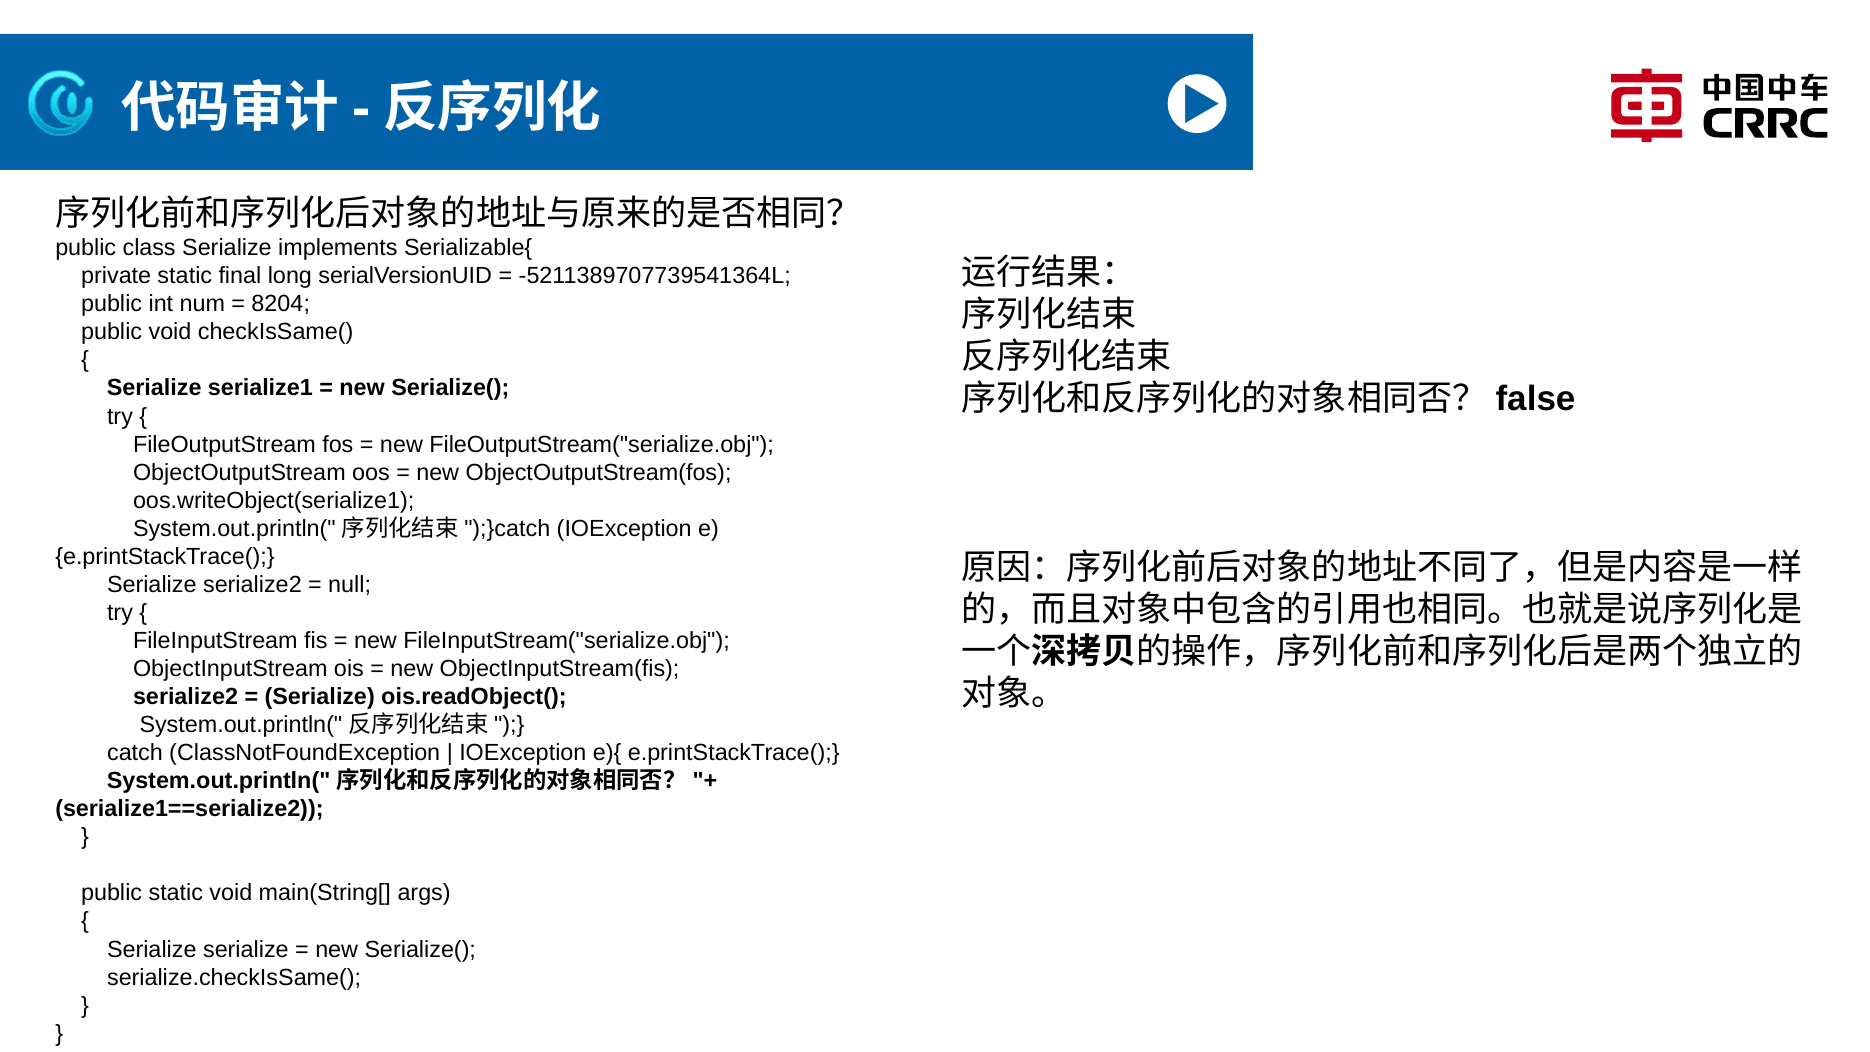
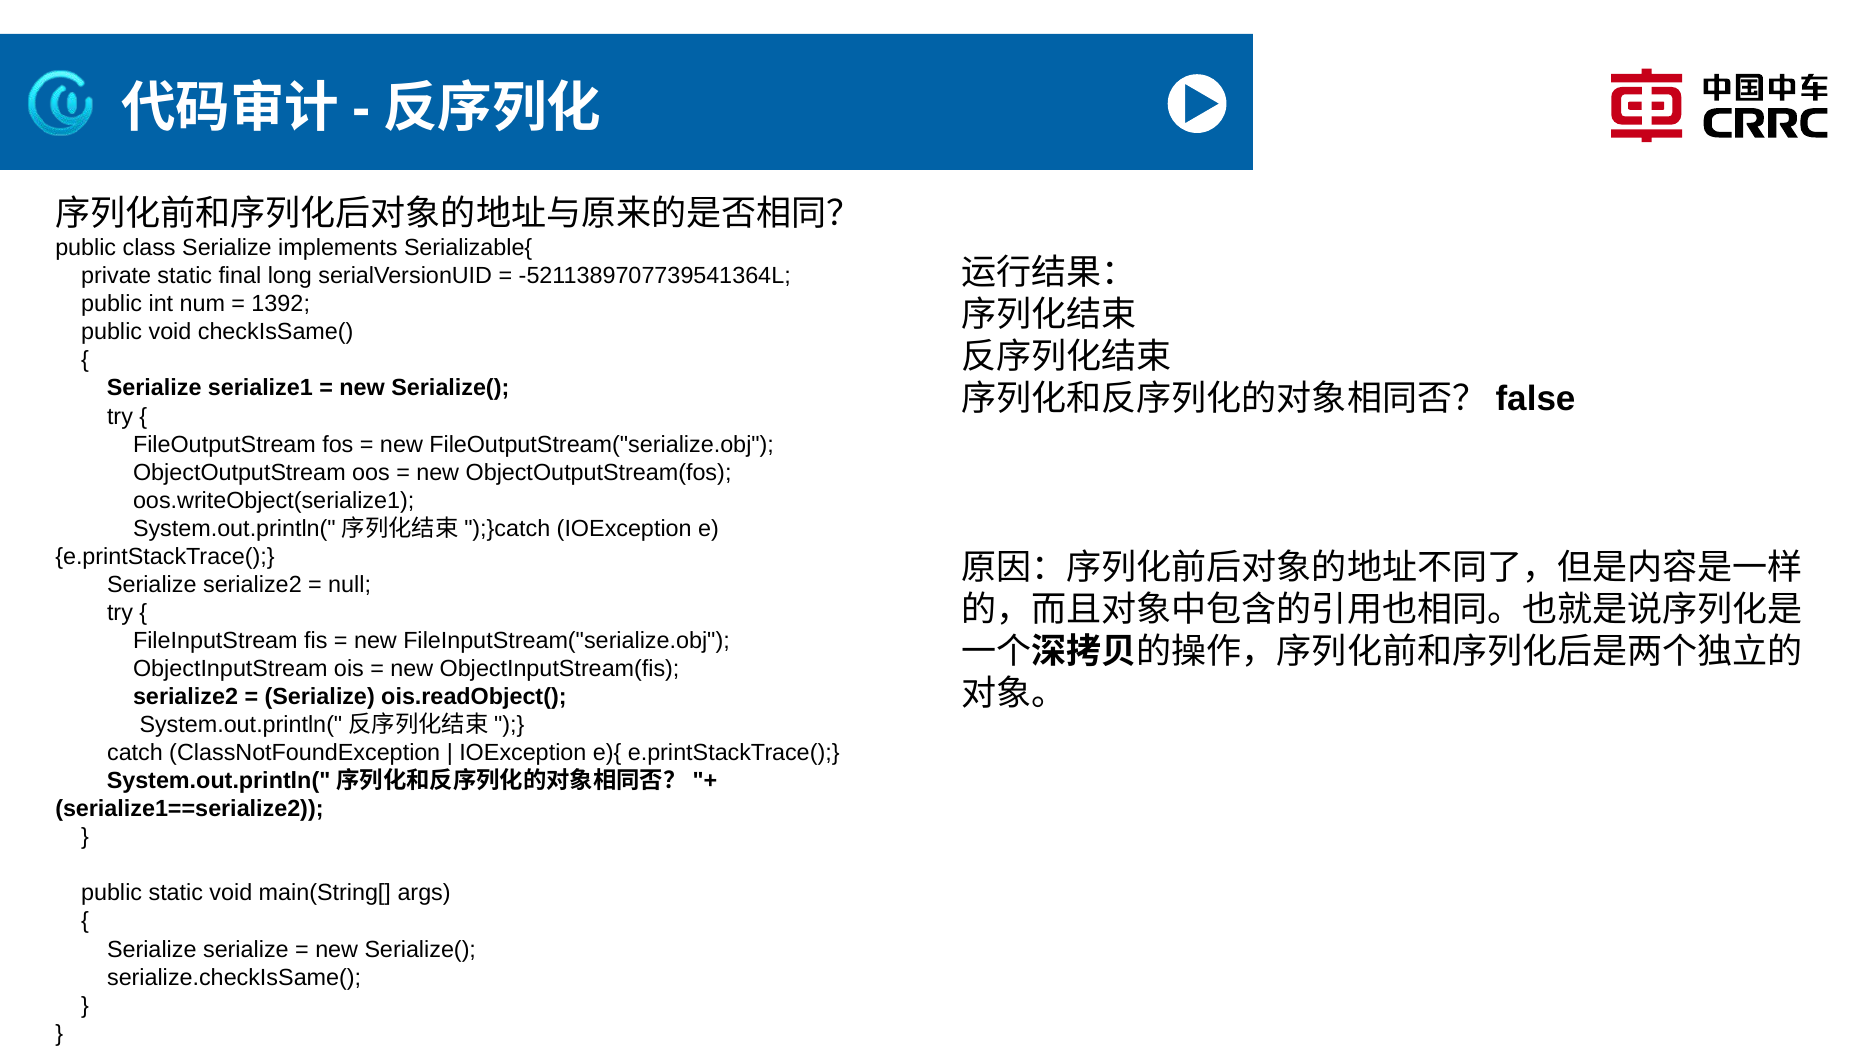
8204: 8204 -> 1392
